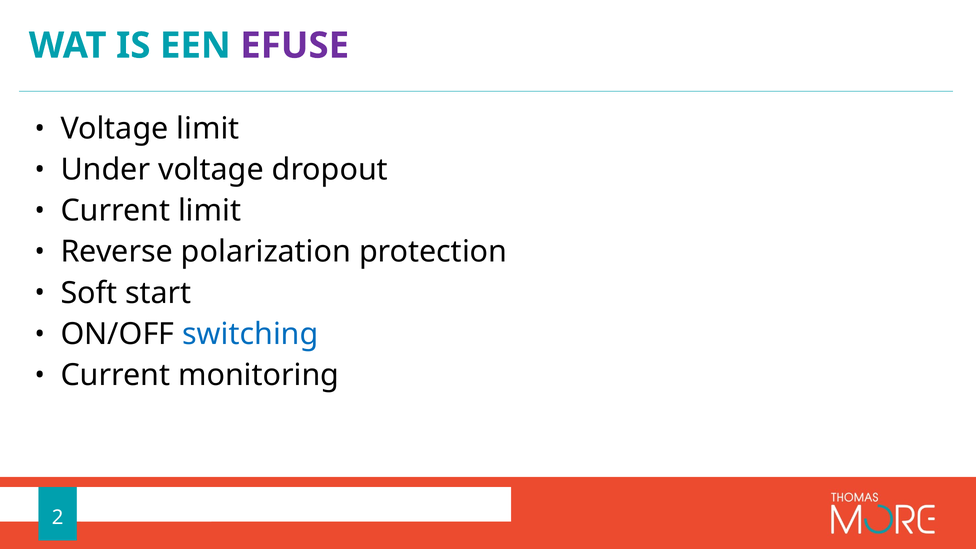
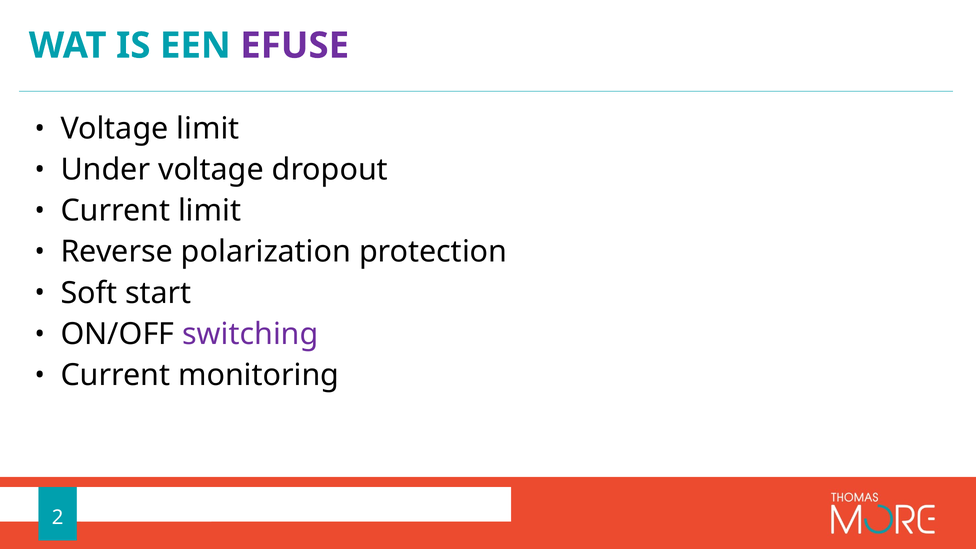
switching colour: blue -> purple
